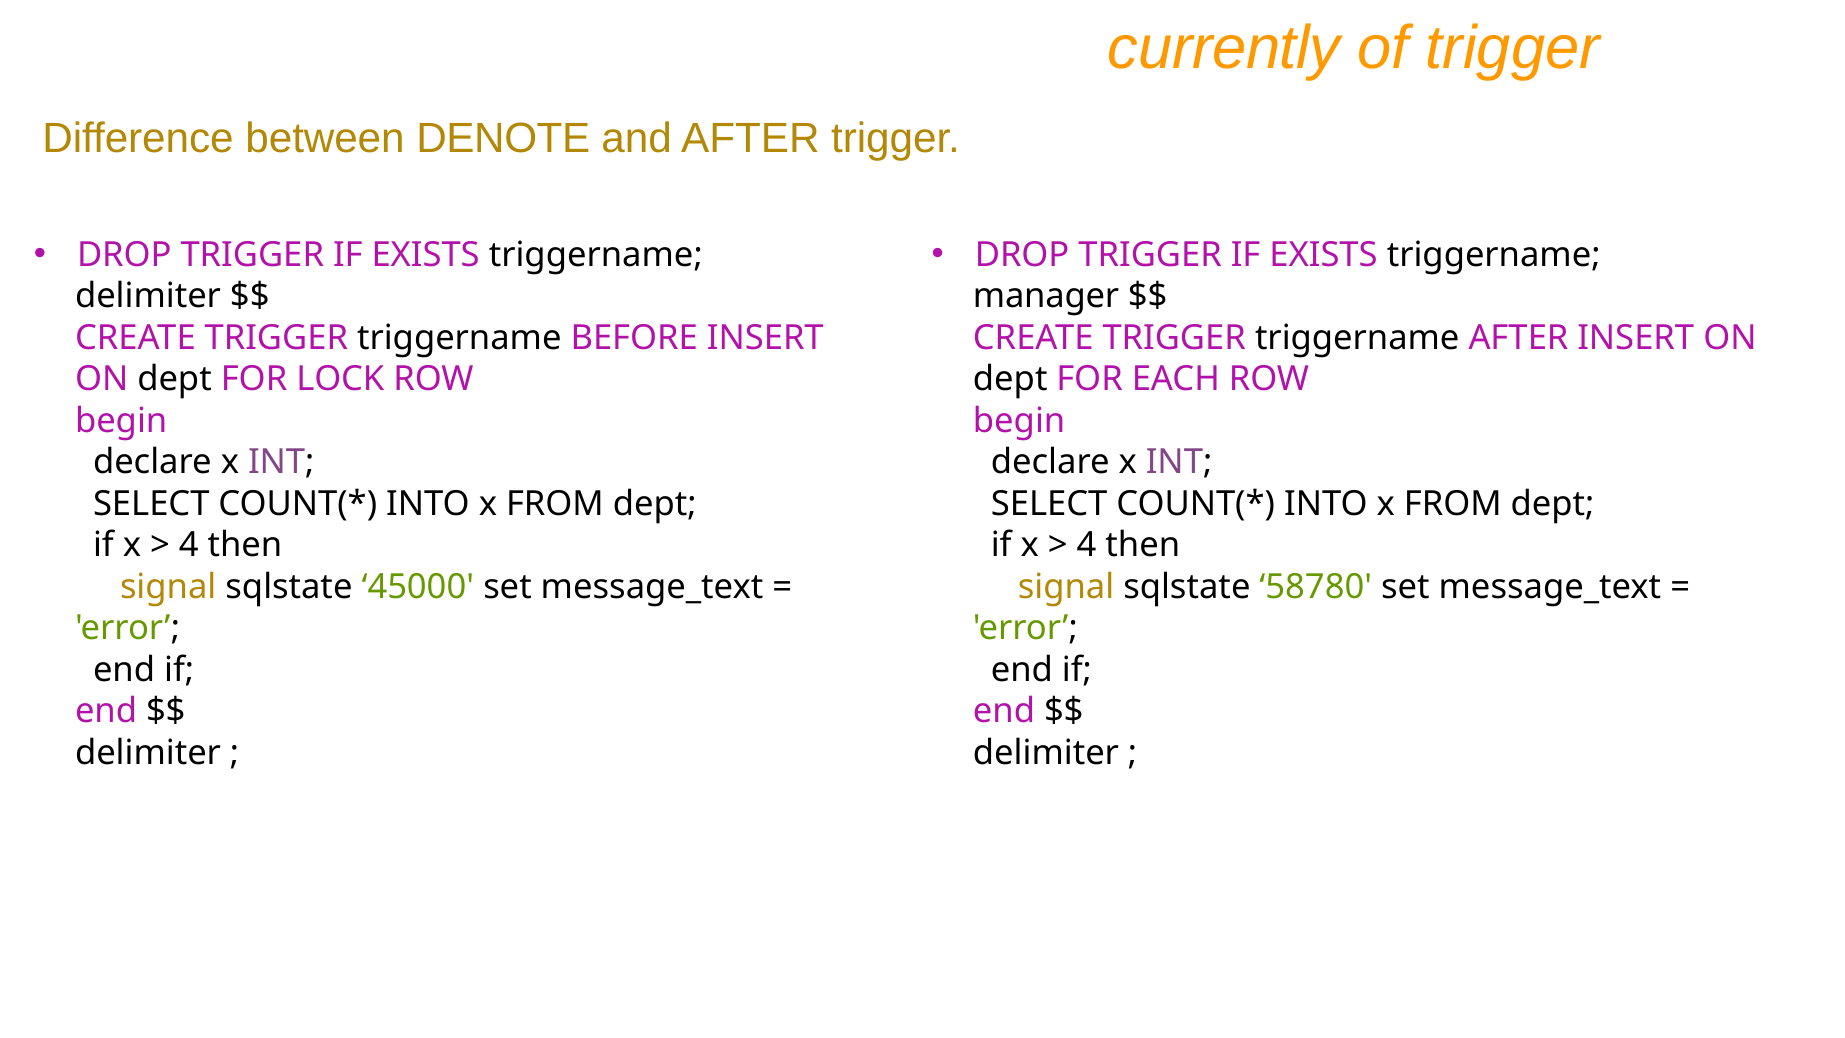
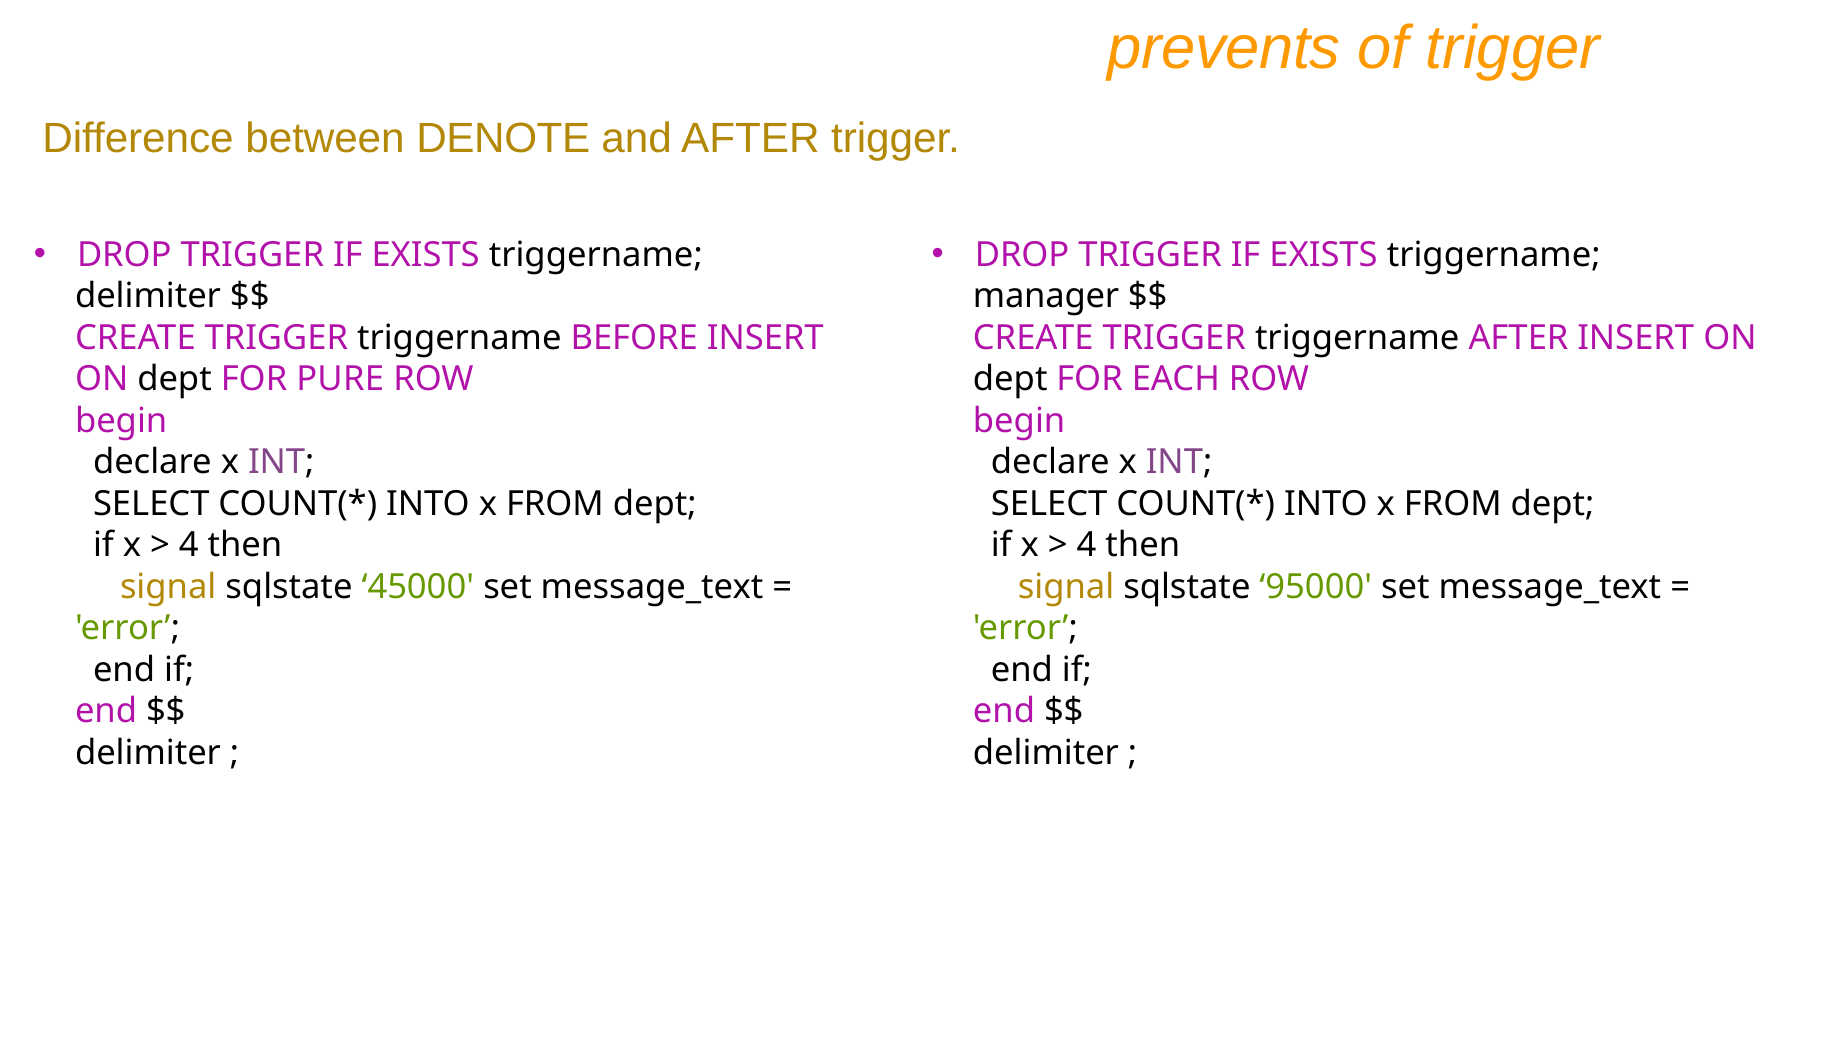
currently: currently -> prevents
LOCK: LOCK -> PURE
58780: 58780 -> 95000
